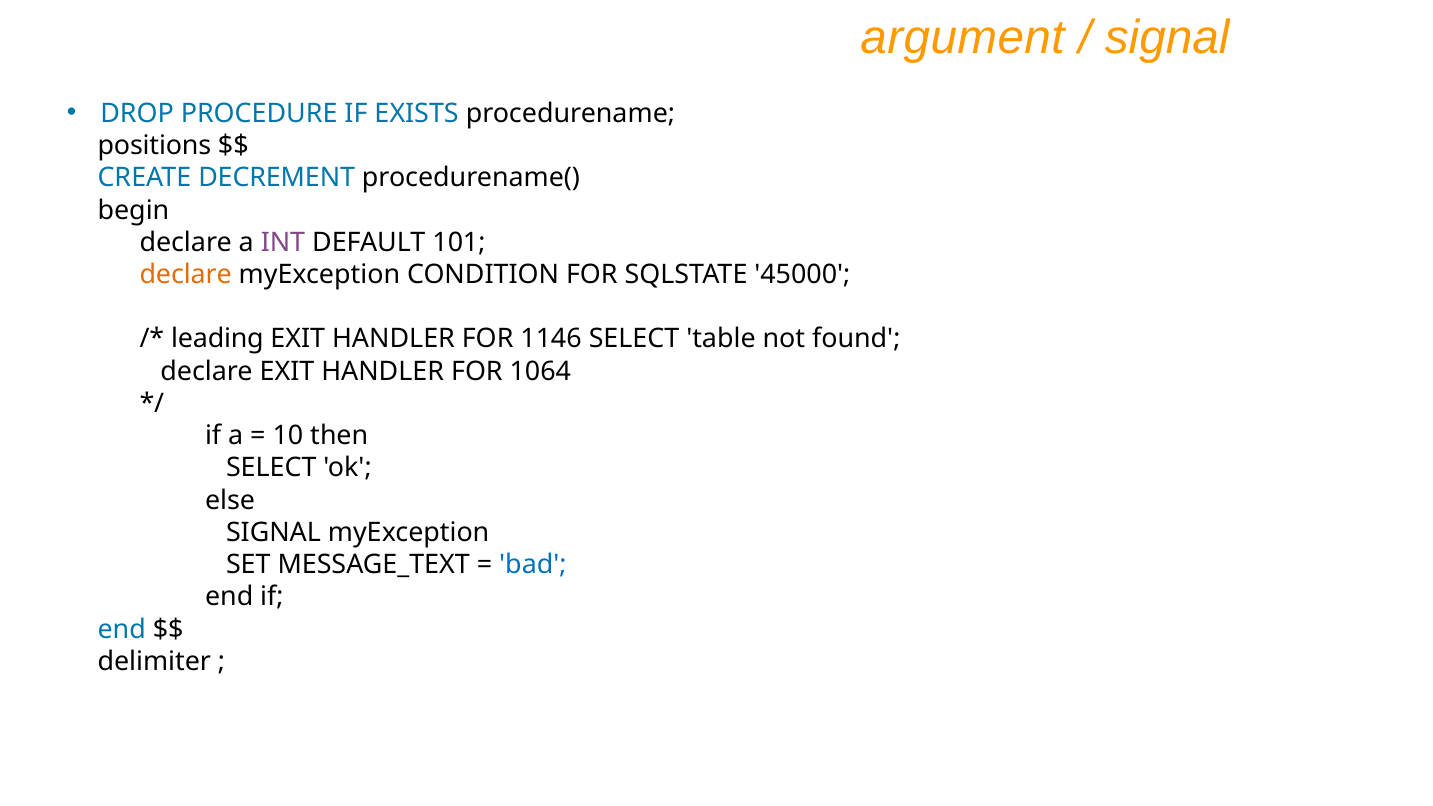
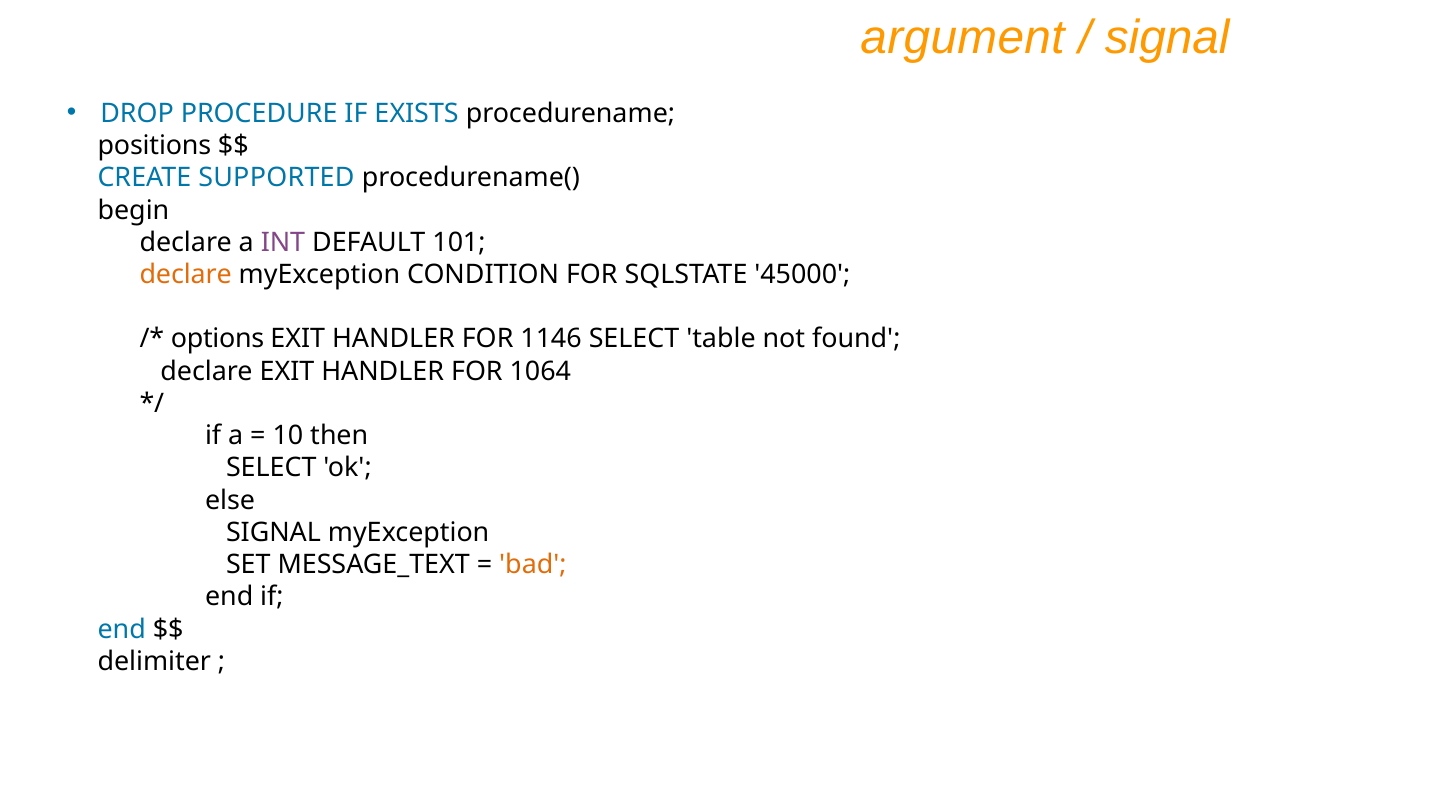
DECREMENT: DECREMENT -> SUPPORTED
leading: leading -> options
bad colour: blue -> orange
